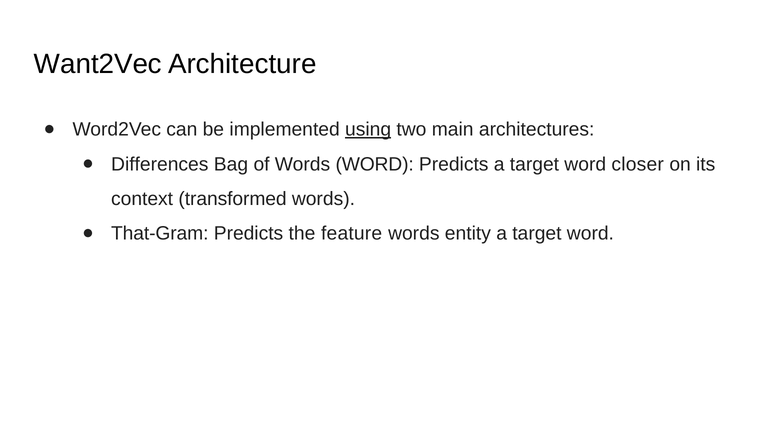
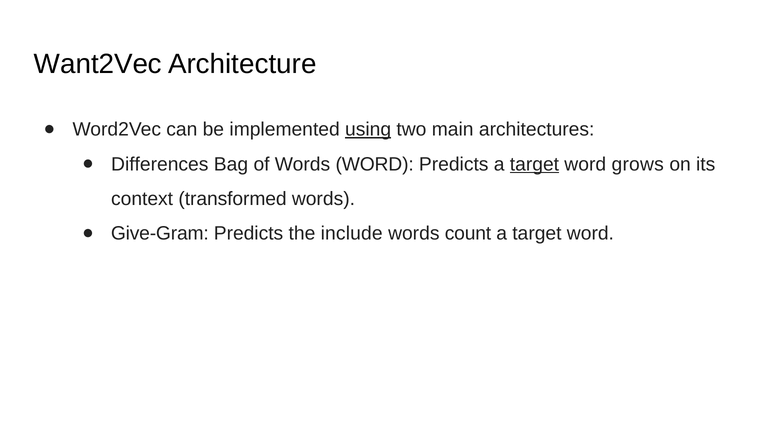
target at (534, 164) underline: none -> present
closer: closer -> grows
That-Gram: That-Gram -> Give-Gram
feature: feature -> include
entity: entity -> count
